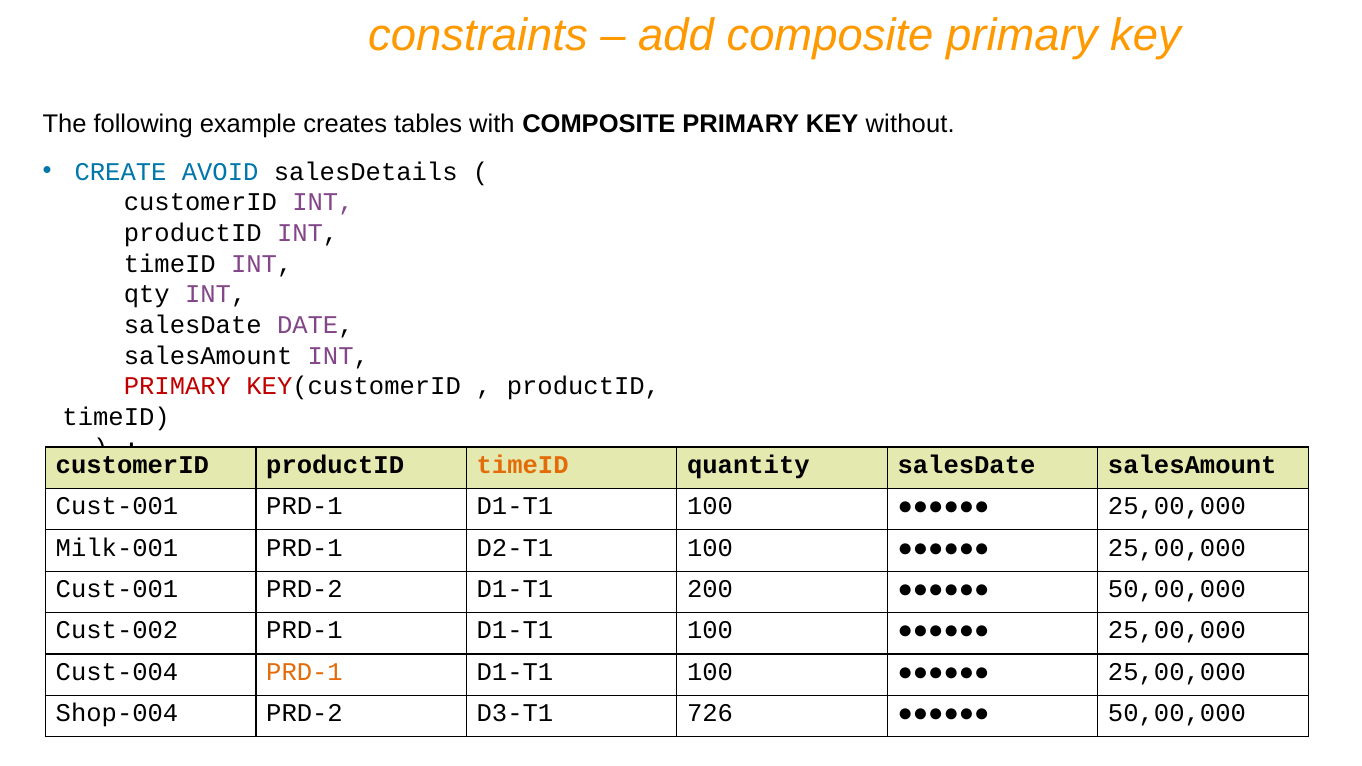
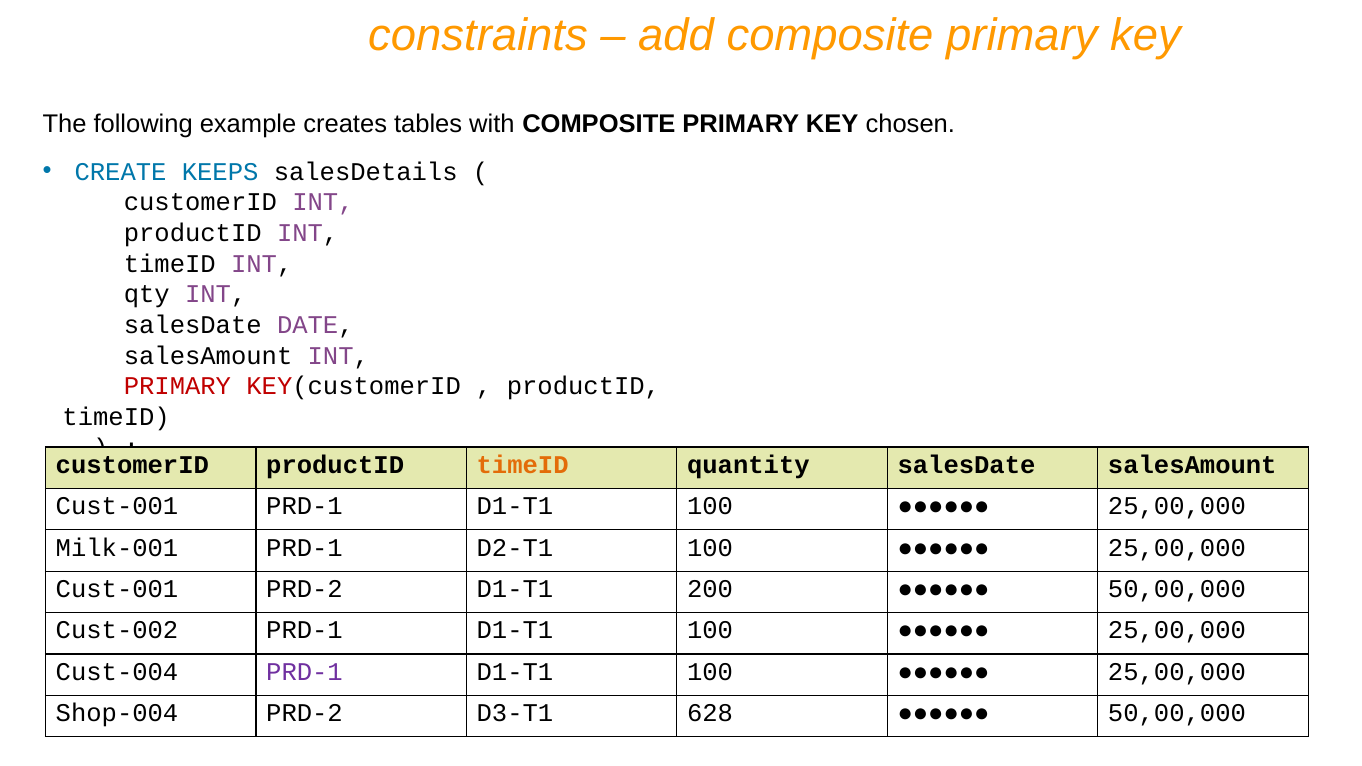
without: without -> chosen
AVOID: AVOID -> KEEPS
PRD-1 at (304, 672) colour: orange -> purple
726: 726 -> 628
